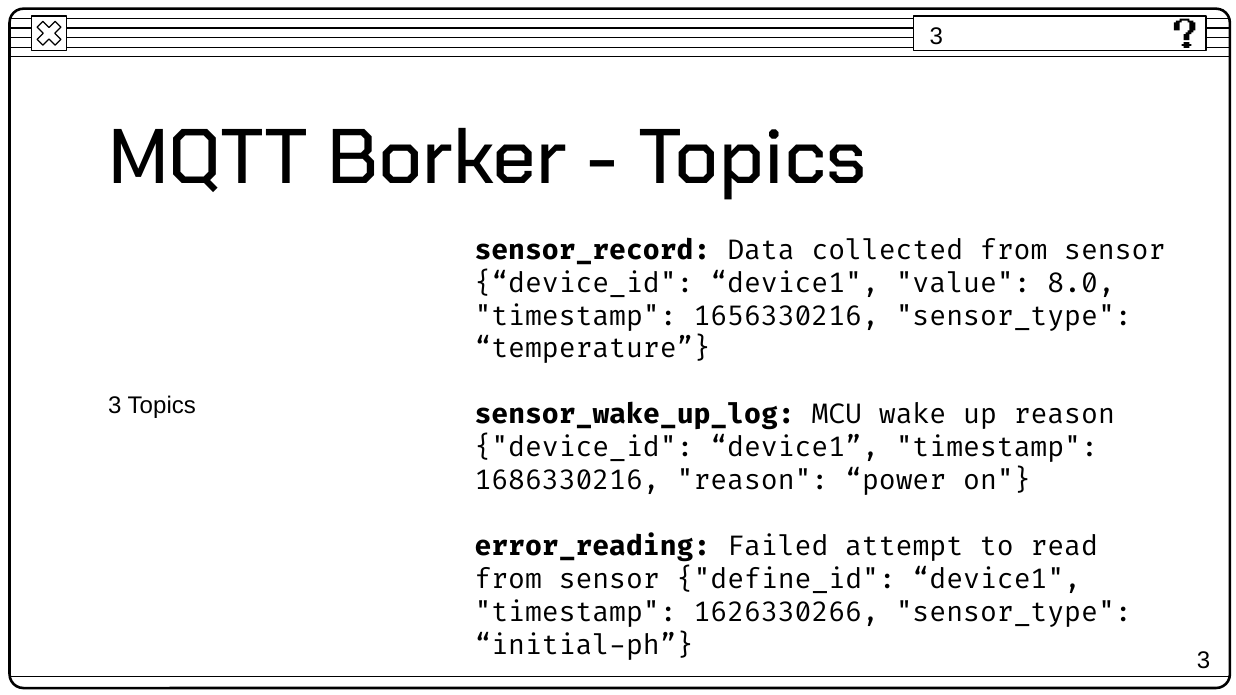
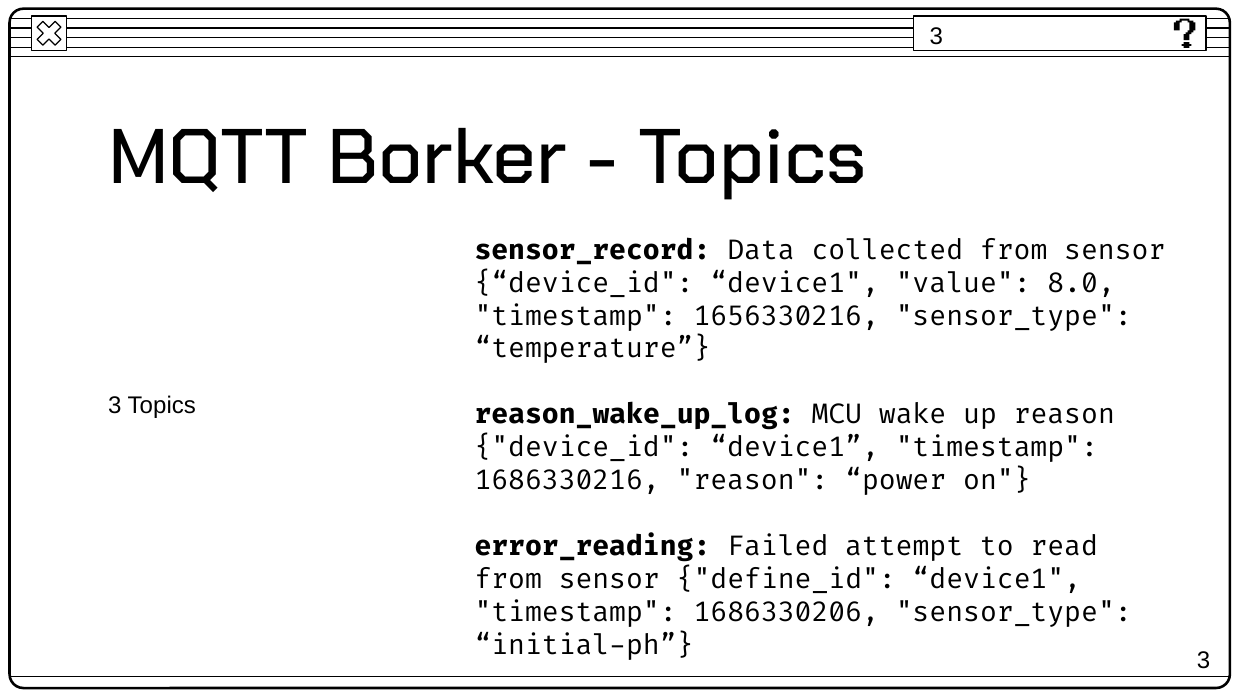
sensor_wake_up_log: sensor_wake_up_log -> reason_wake_up_log
1626330266: 1626330266 -> 1686330206
